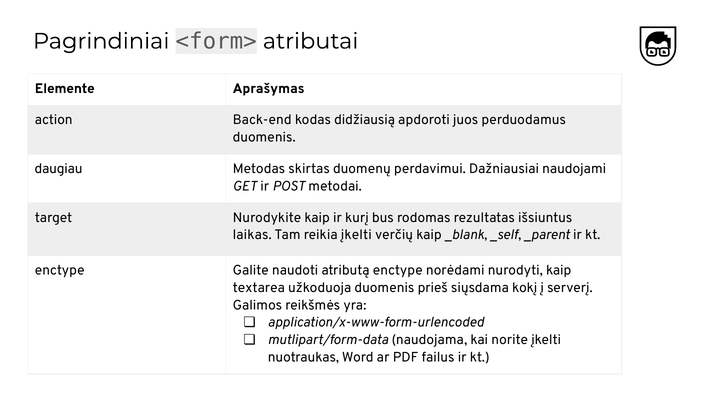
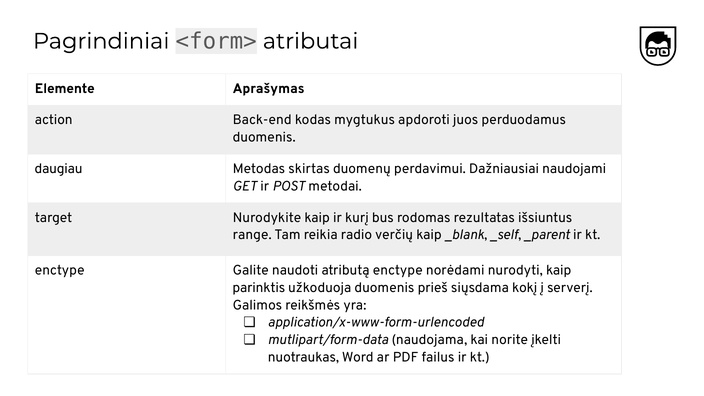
didžiausią: didžiausią -> mygtukus
laikas: laikas -> range
reikia įkelti: įkelti -> radio
textarea: textarea -> parinktis
